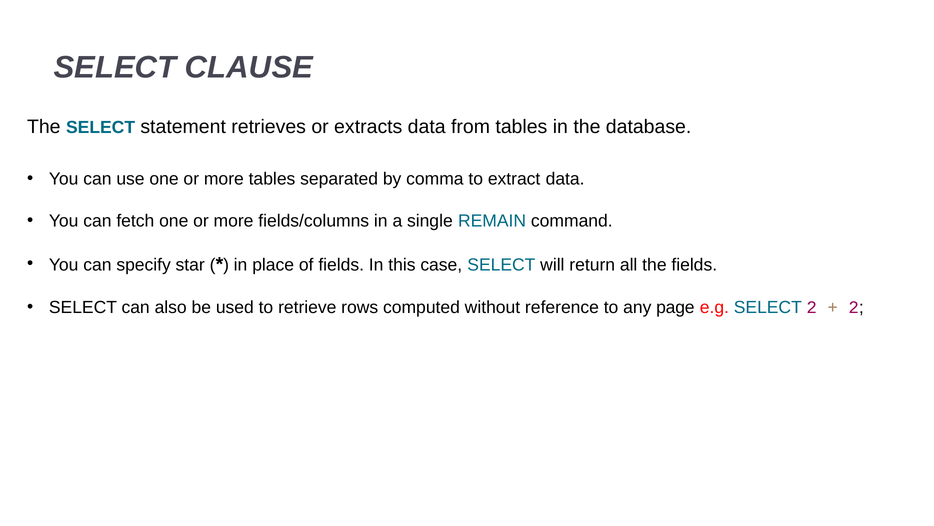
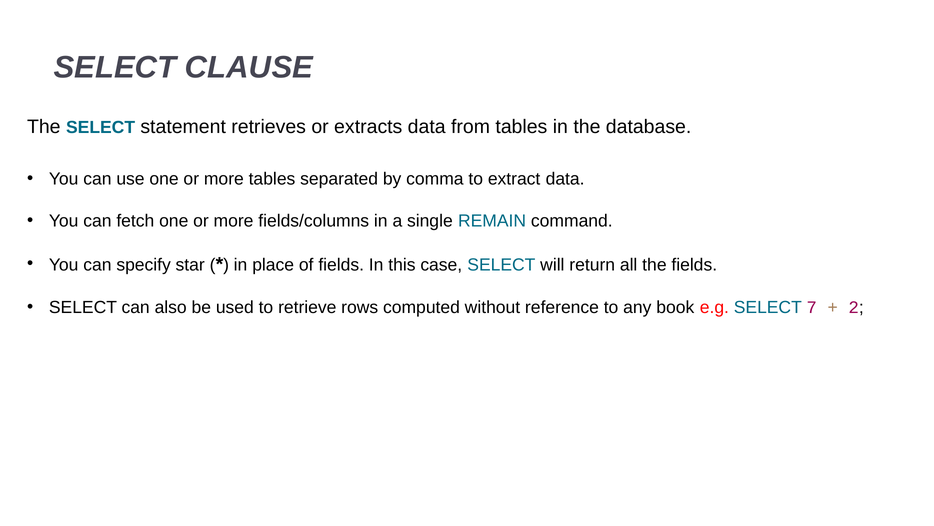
page: page -> book
SELECT 2: 2 -> 7
